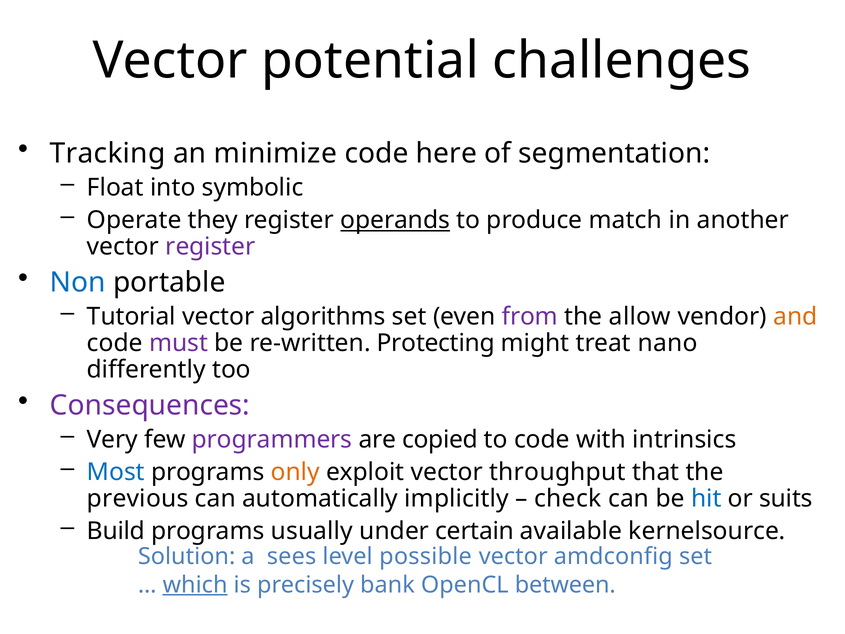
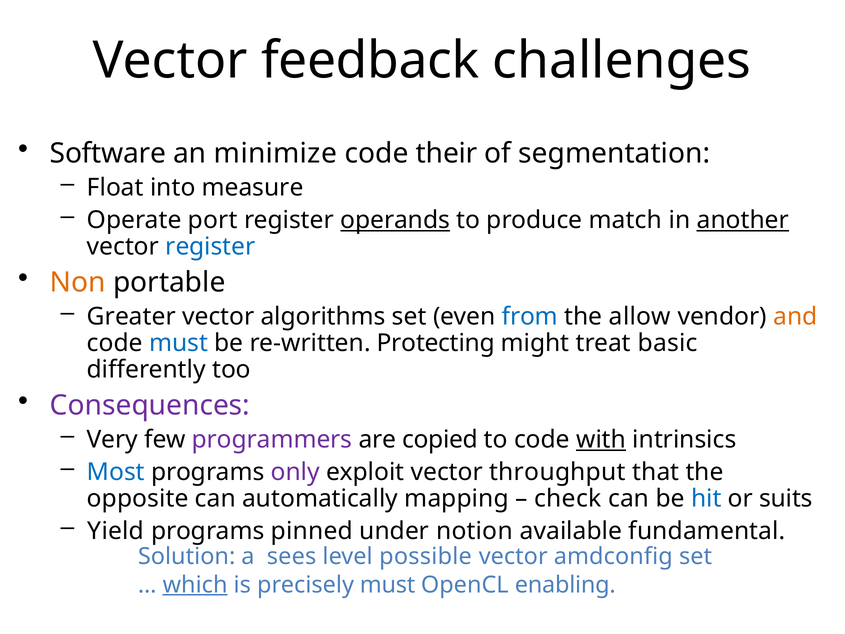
potential: potential -> feedback
Tracking: Tracking -> Software
here: here -> their
symbolic: symbolic -> measure
they: they -> port
another underline: none -> present
register at (210, 247) colour: purple -> blue
Non colour: blue -> orange
Tutorial: Tutorial -> Greater
from colour: purple -> blue
must at (179, 343) colour: purple -> blue
nano: nano -> basic
with underline: none -> present
only colour: orange -> purple
previous: previous -> opposite
implicitly: implicitly -> mapping
Build: Build -> Yield
usually: usually -> pinned
certain: certain -> notion
kernelsource: kernelsource -> fundamental
precisely bank: bank -> must
between: between -> enabling
